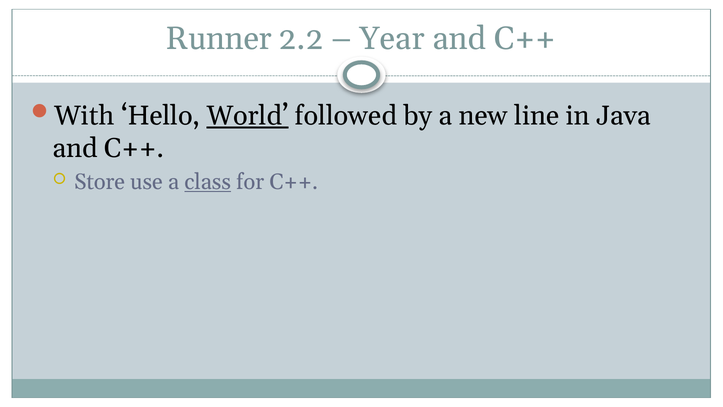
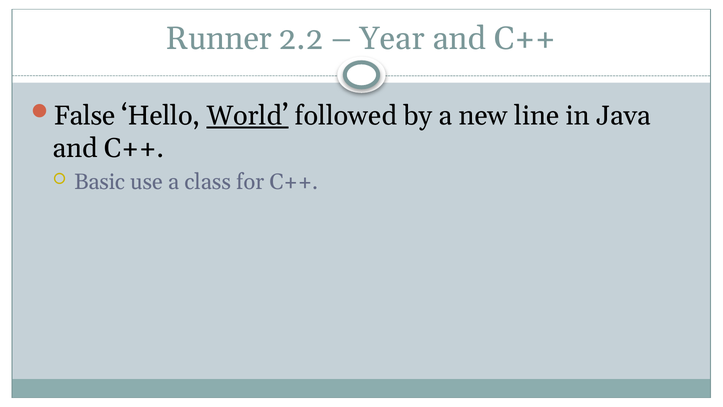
With: With -> False
Store: Store -> Basic
class underline: present -> none
